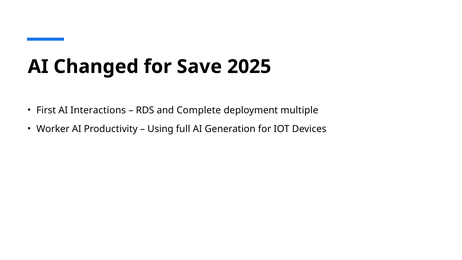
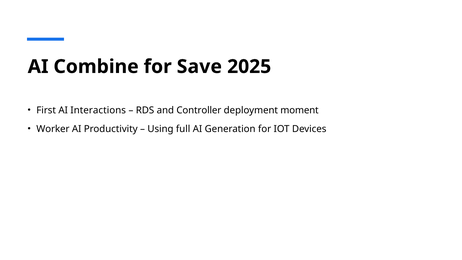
Changed: Changed -> Combine
Complete: Complete -> Controller
multiple: multiple -> moment
